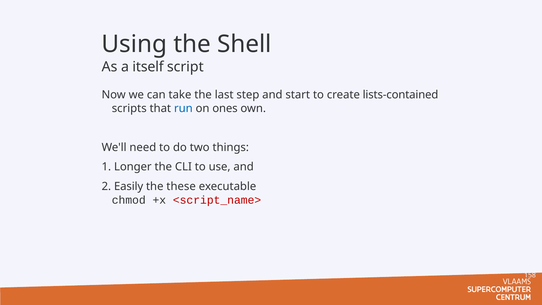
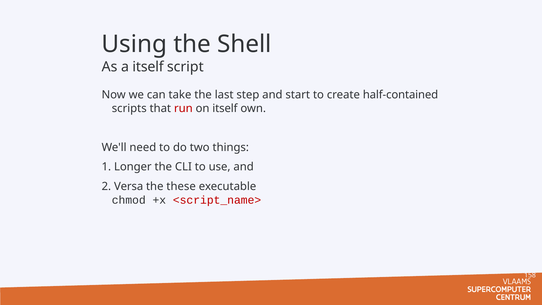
lists-contained: lists-contained -> half-contained
run colour: blue -> red
on ones: ones -> itself
Easily: Easily -> Versa
